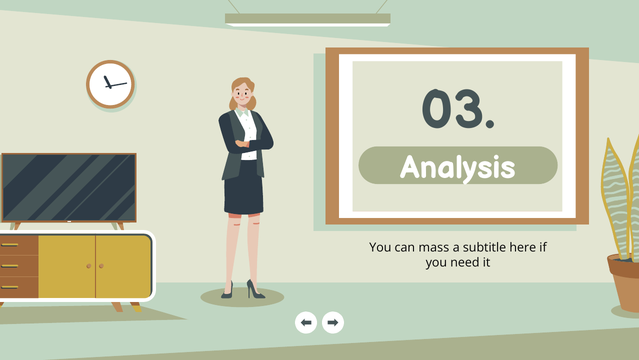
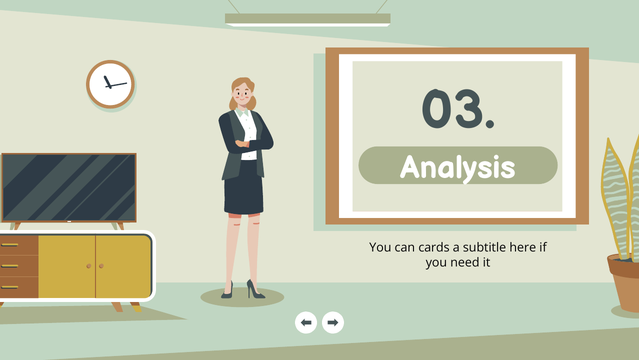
mass: mass -> cards
